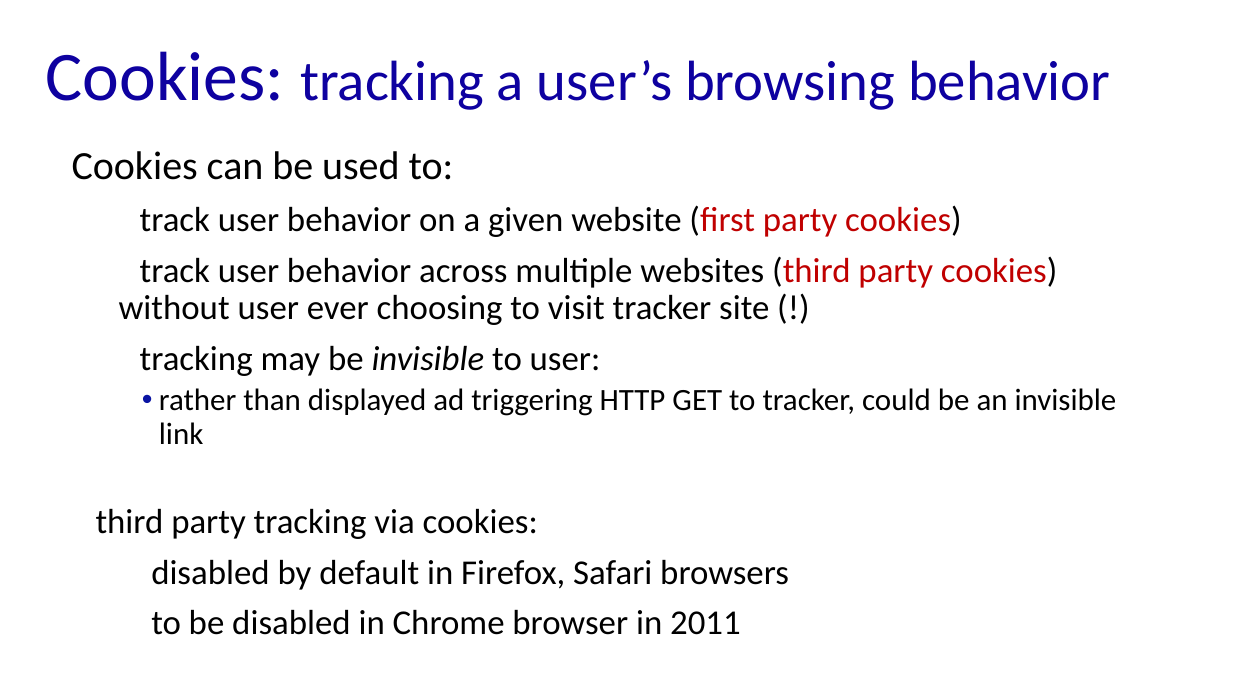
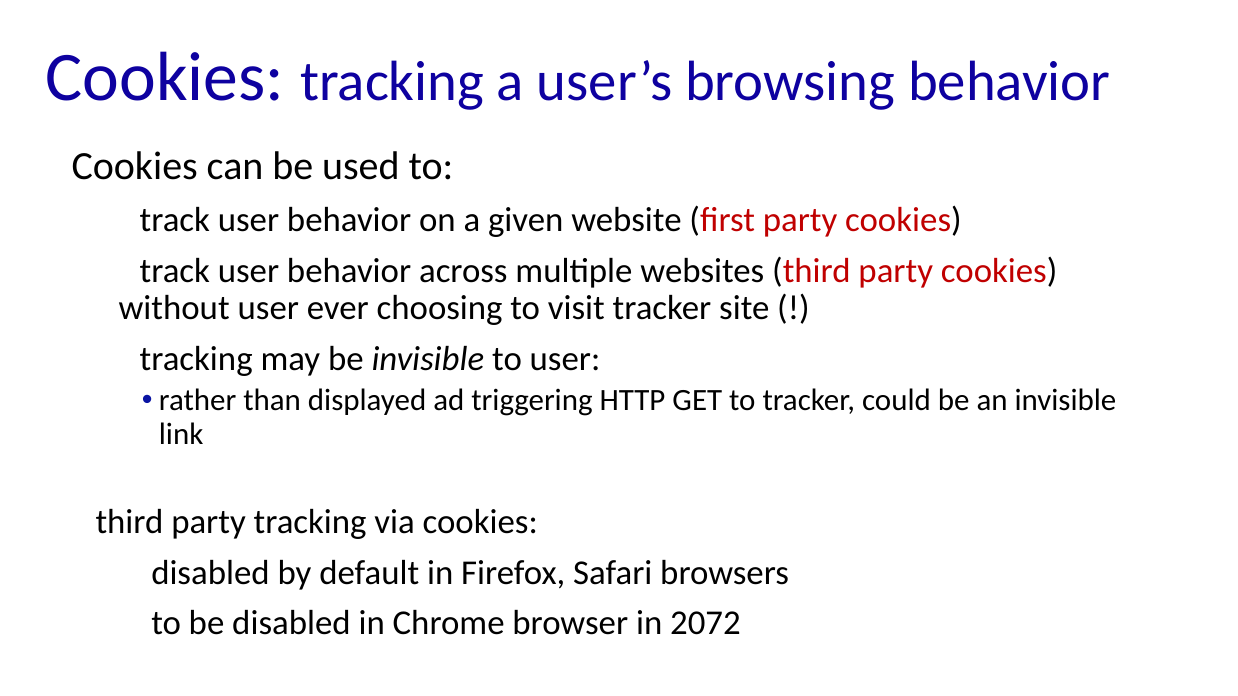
2011: 2011 -> 2072
